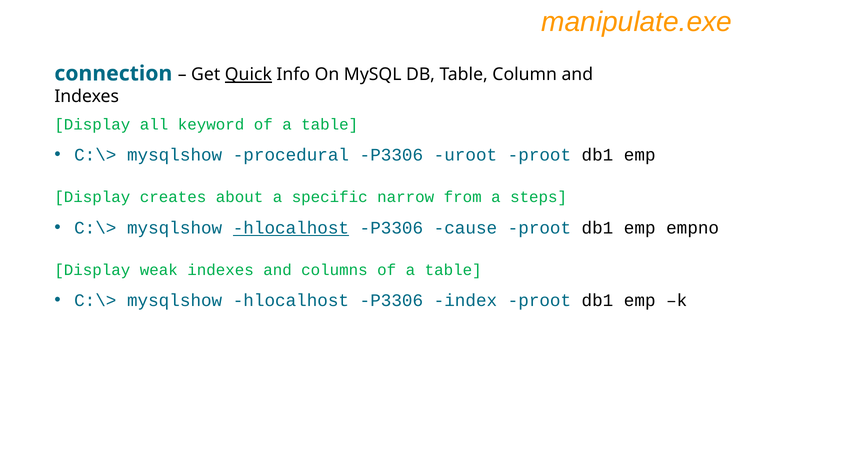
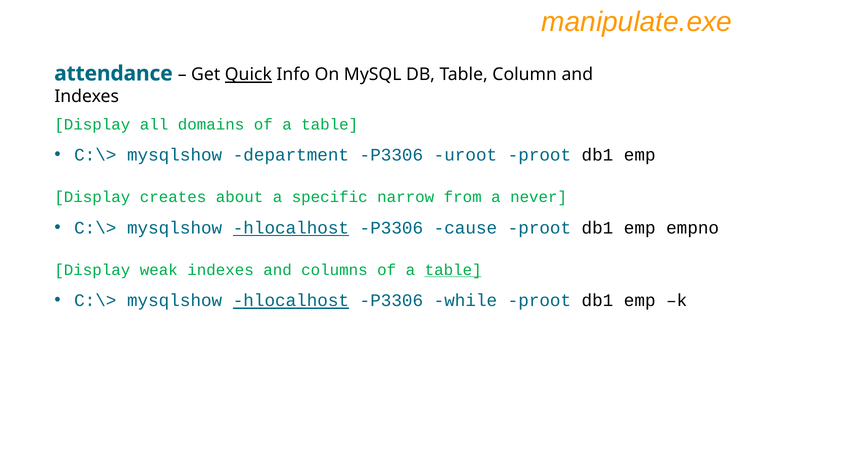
connection: connection -> attendance
keyword: keyword -> domains
procedural: procedural -> department
steps: steps -> never
table at (453, 270) underline: none -> present
hlocalhost at (291, 300) underline: none -> present
index: index -> while
